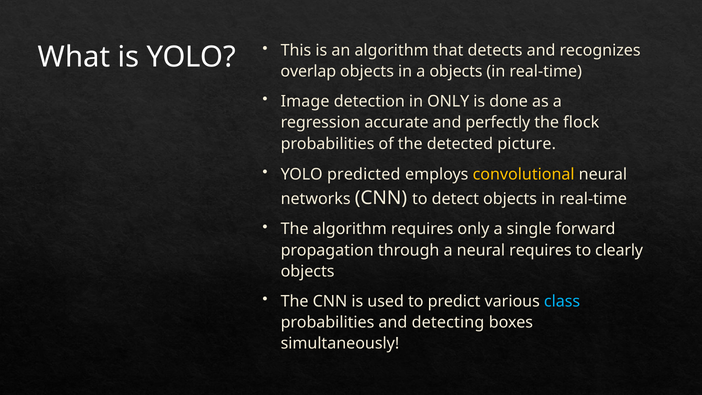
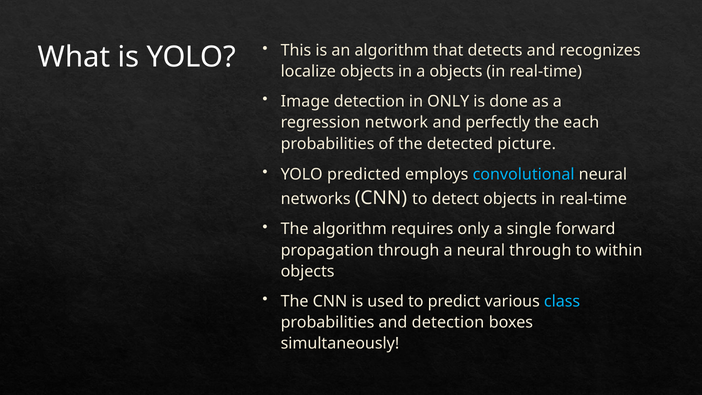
overlap: overlap -> localize
accurate: accurate -> network
flock: flock -> each
convolutional colour: yellow -> light blue
neural requires: requires -> through
clearly: clearly -> within
and detecting: detecting -> detection
